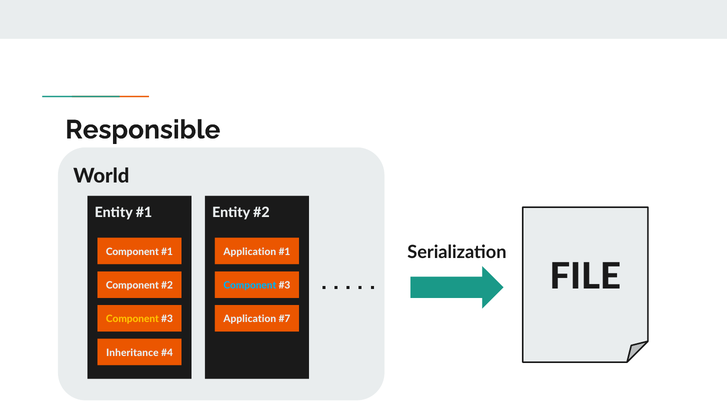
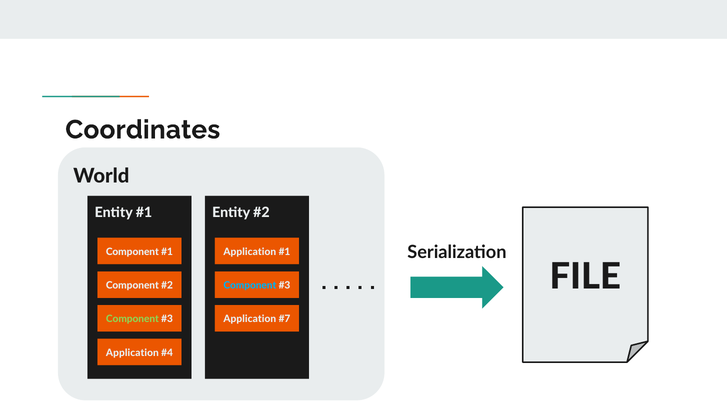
Responsible: Responsible -> Coordinates
Component at (132, 319) colour: yellow -> light green
Inheritance at (132, 353): Inheritance -> Application
